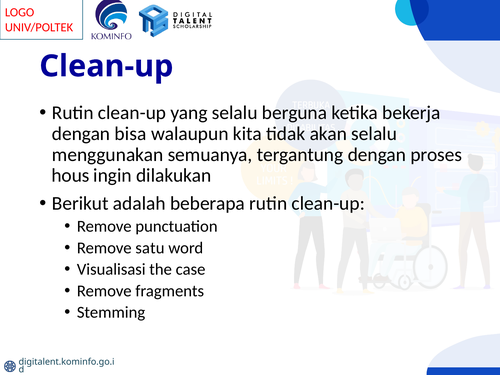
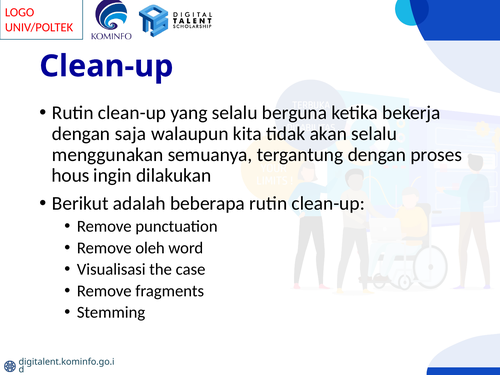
bisa: bisa -> saja
satu: satu -> oleh
